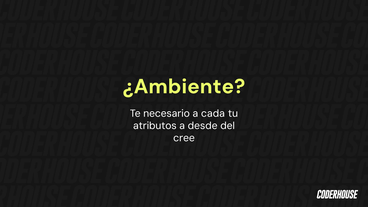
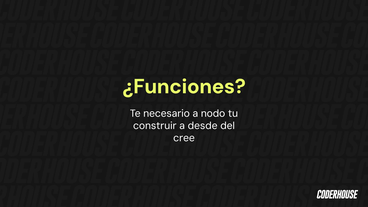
¿Ambiente: ¿Ambiente -> ¿Funciones
cada: cada -> nodo
atributos: atributos -> construir
